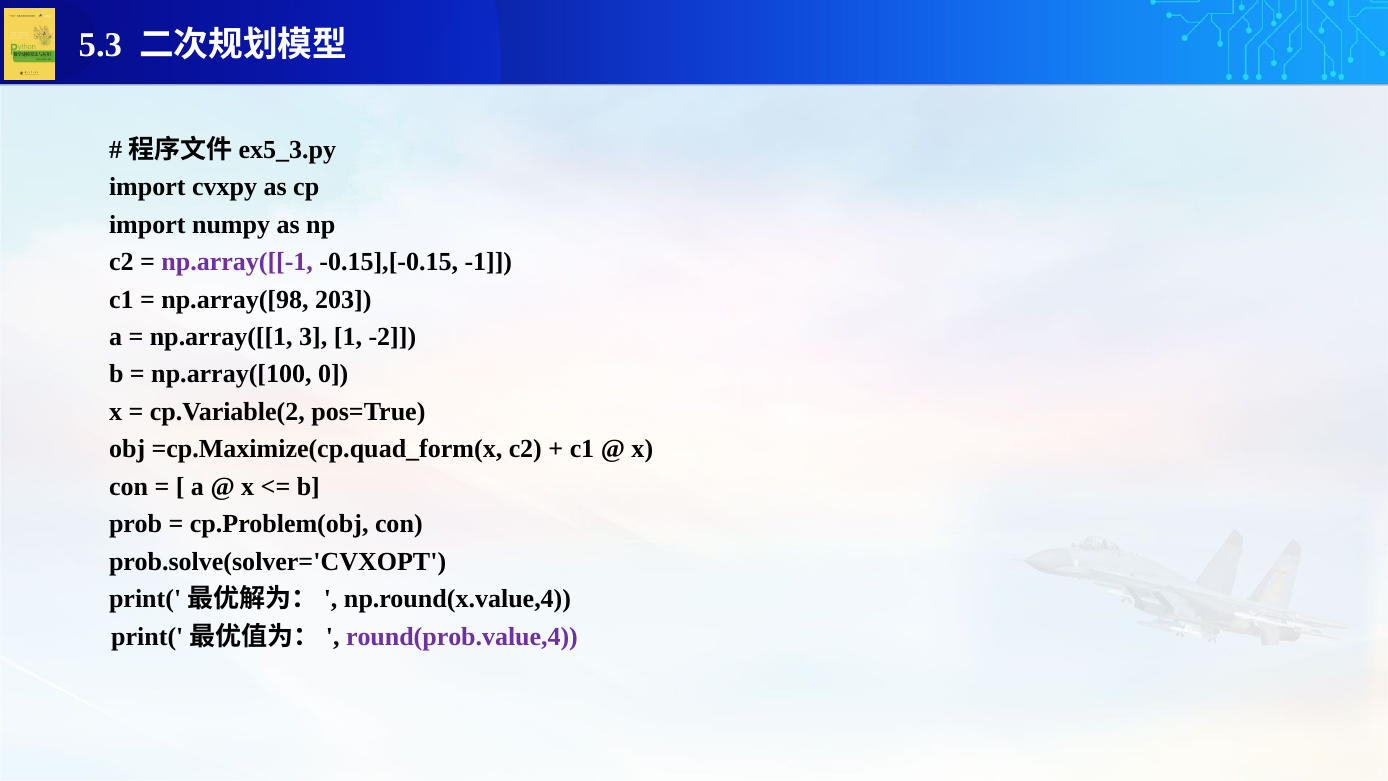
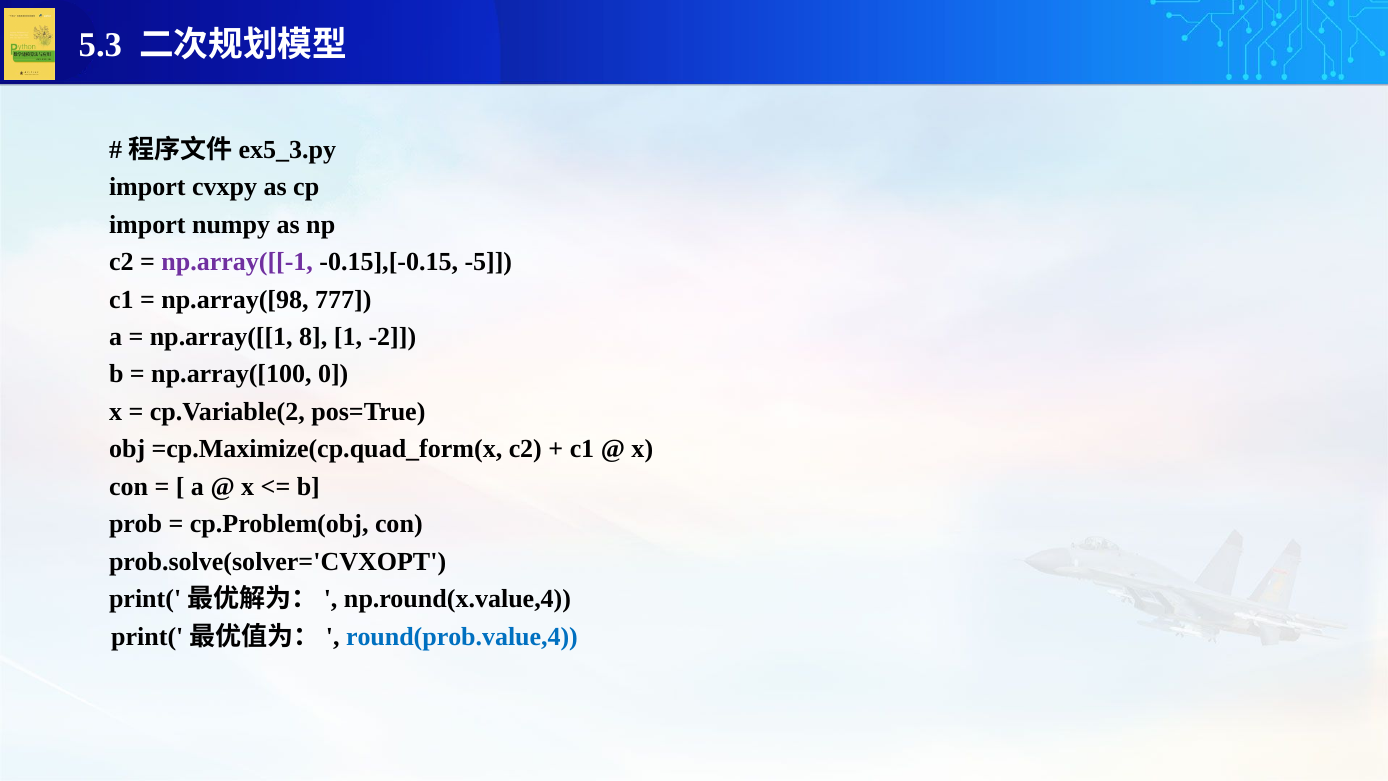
-1: -1 -> -5
203: 203 -> 777
3: 3 -> 8
round(prob.value,4 colour: purple -> blue
